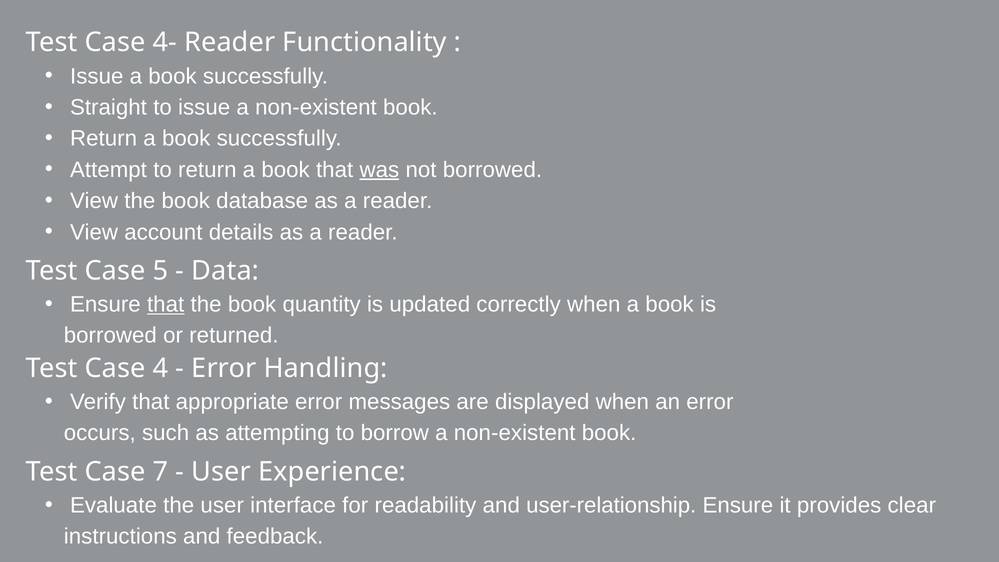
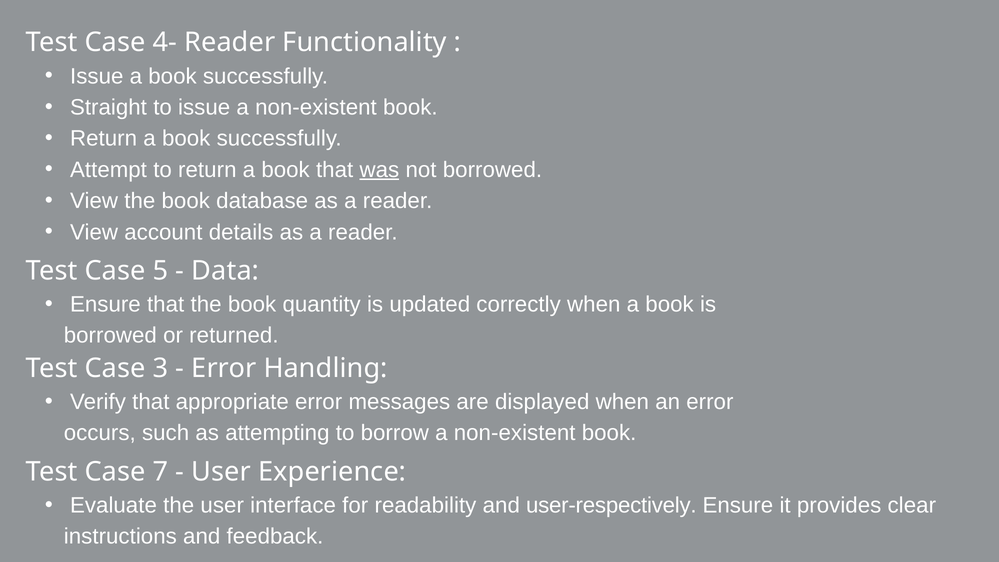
that at (166, 304) underline: present -> none
4: 4 -> 3
user-relationship: user-relationship -> user-respectively
